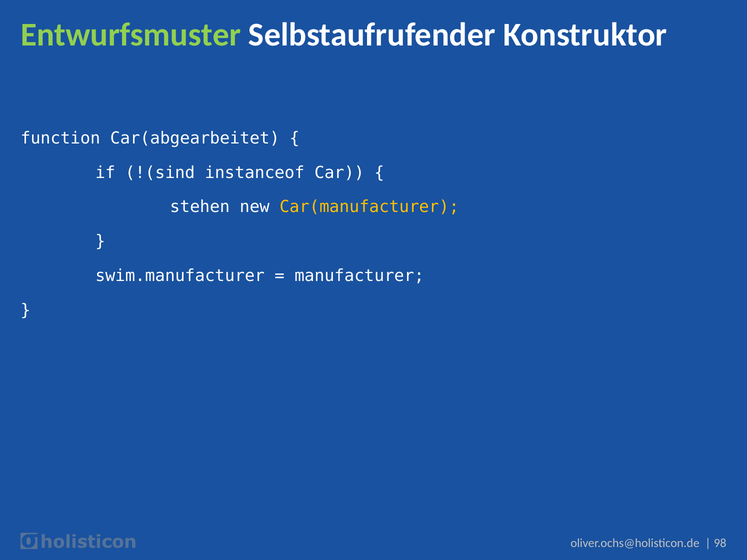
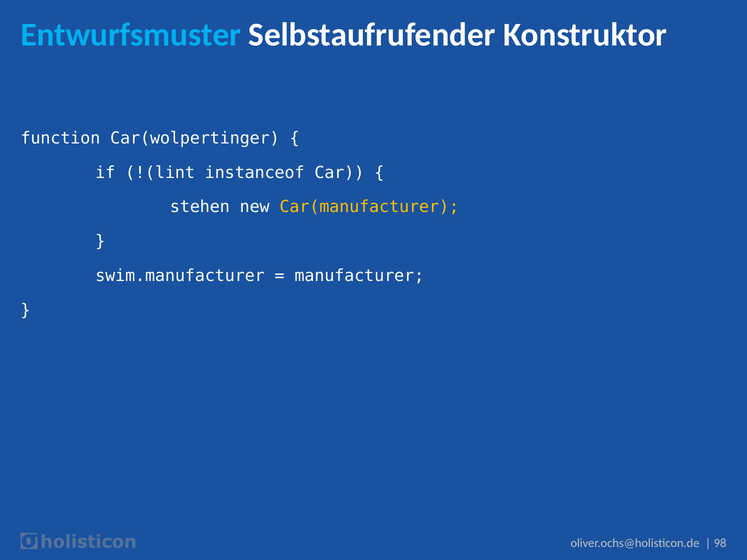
Entwurfsmuster colour: light green -> light blue
Car(abgearbeitet: Car(abgearbeitet -> Car(wolpertinger
!(sind: !(sind -> !(lint
